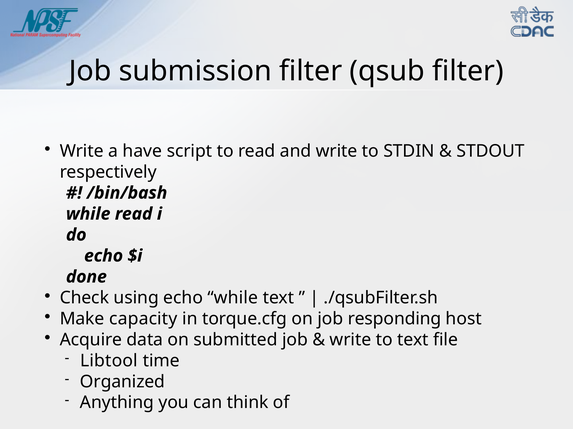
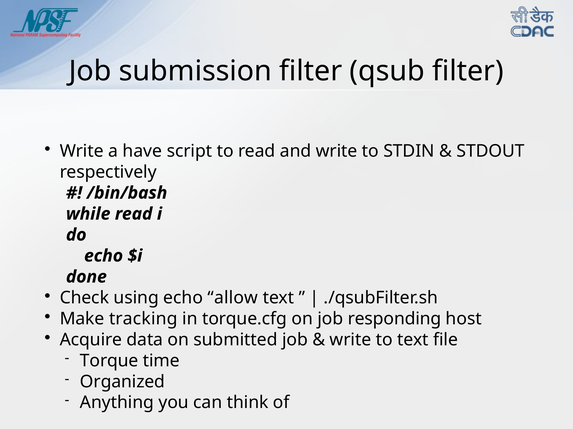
echo while: while -> allow
capacity: capacity -> tracking
Libtool: Libtool -> Torque
